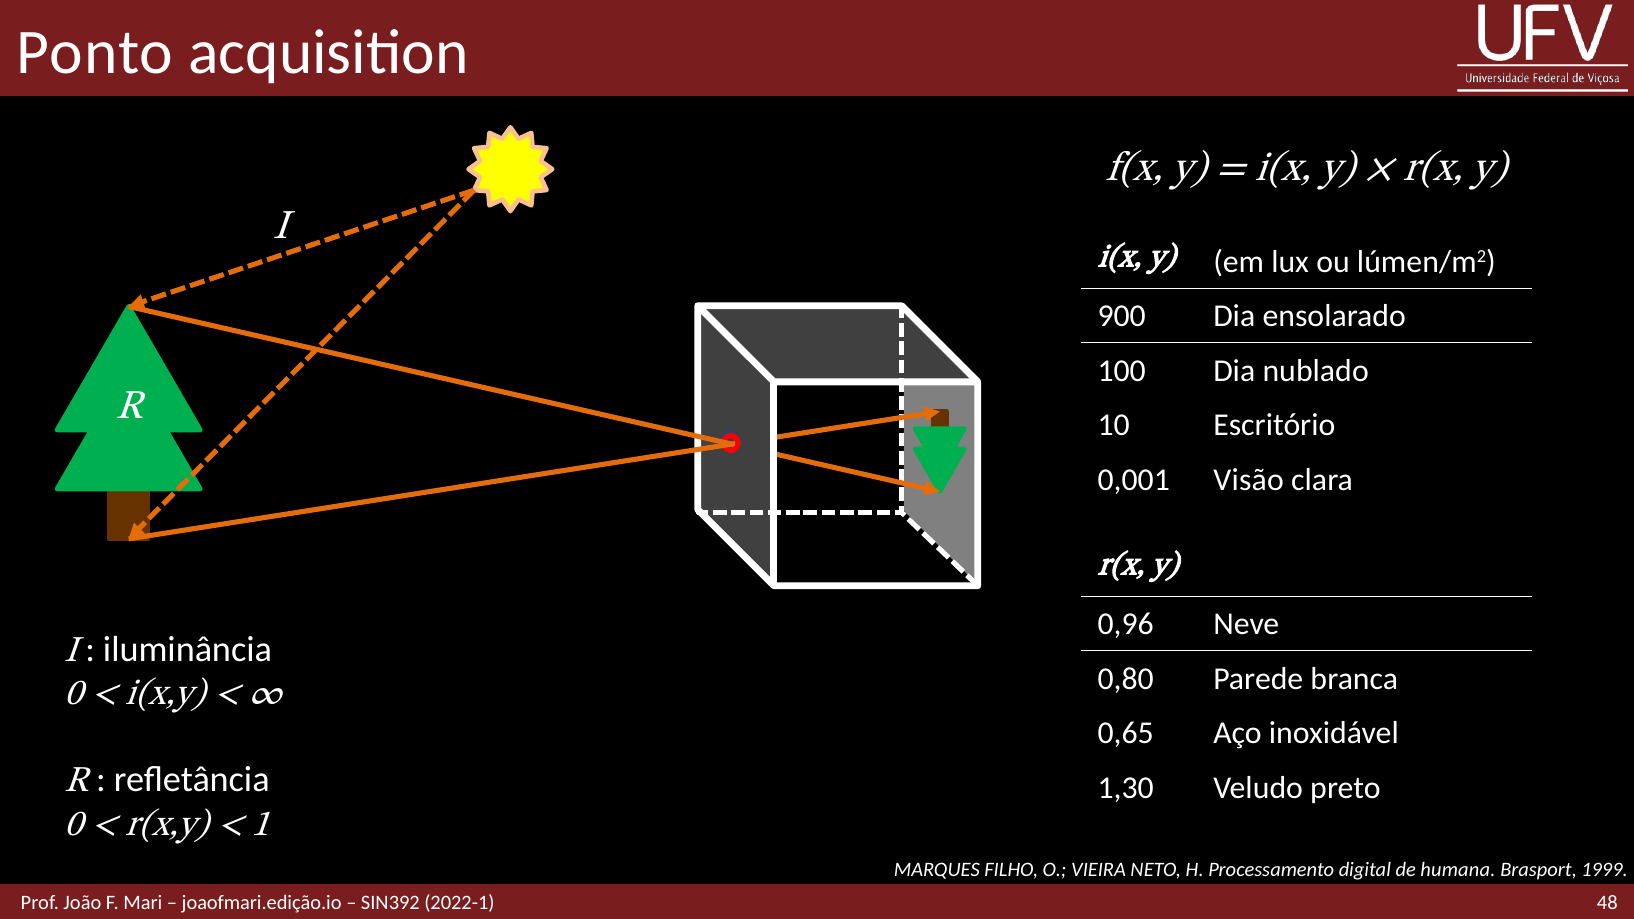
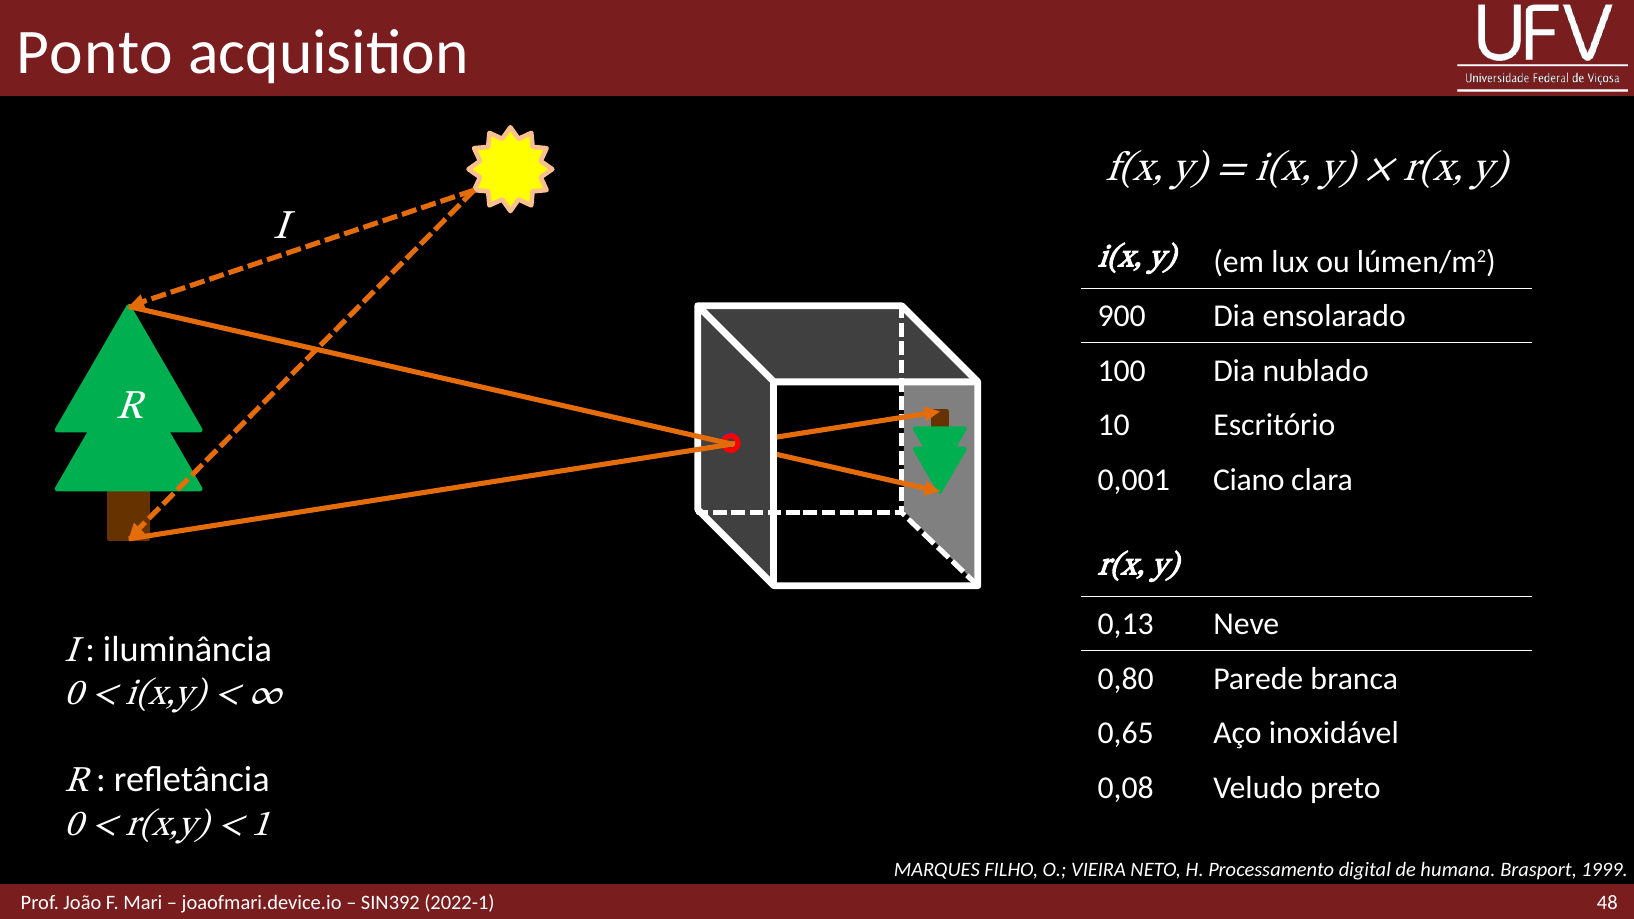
Visão: Visão -> Ciano
0,96: 0,96 -> 0,13
1,30: 1,30 -> 0,08
joaofmari.edição.io: joaofmari.edição.io -> joaofmari.device.io
